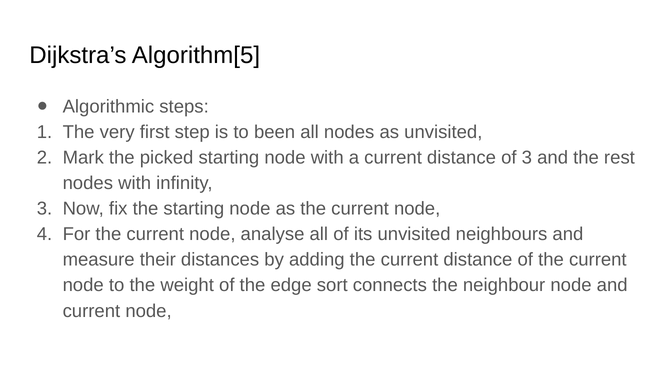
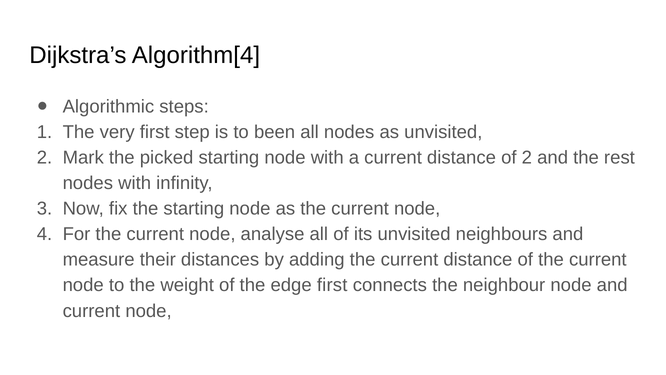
Algorithm[5: Algorithm[5 -> Algorithm[4
of 3: 3 -> 2
edge sort: sort -> first
